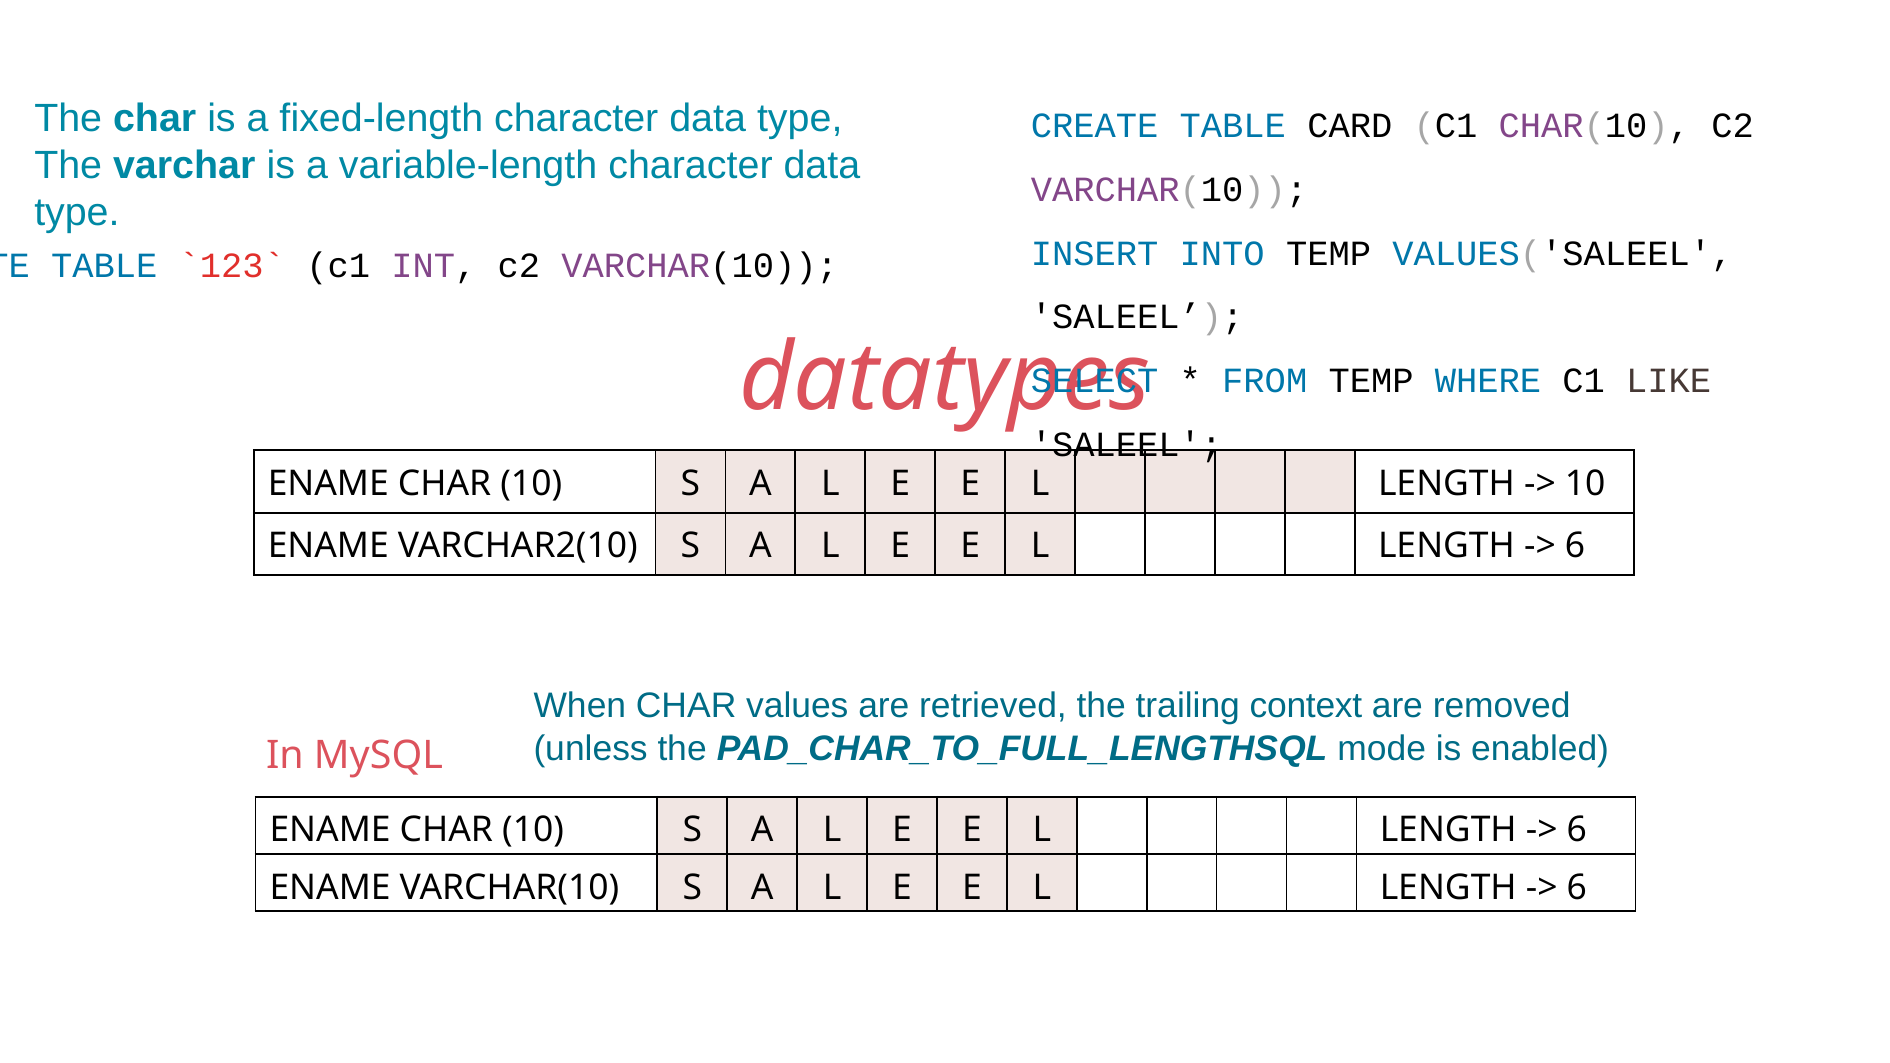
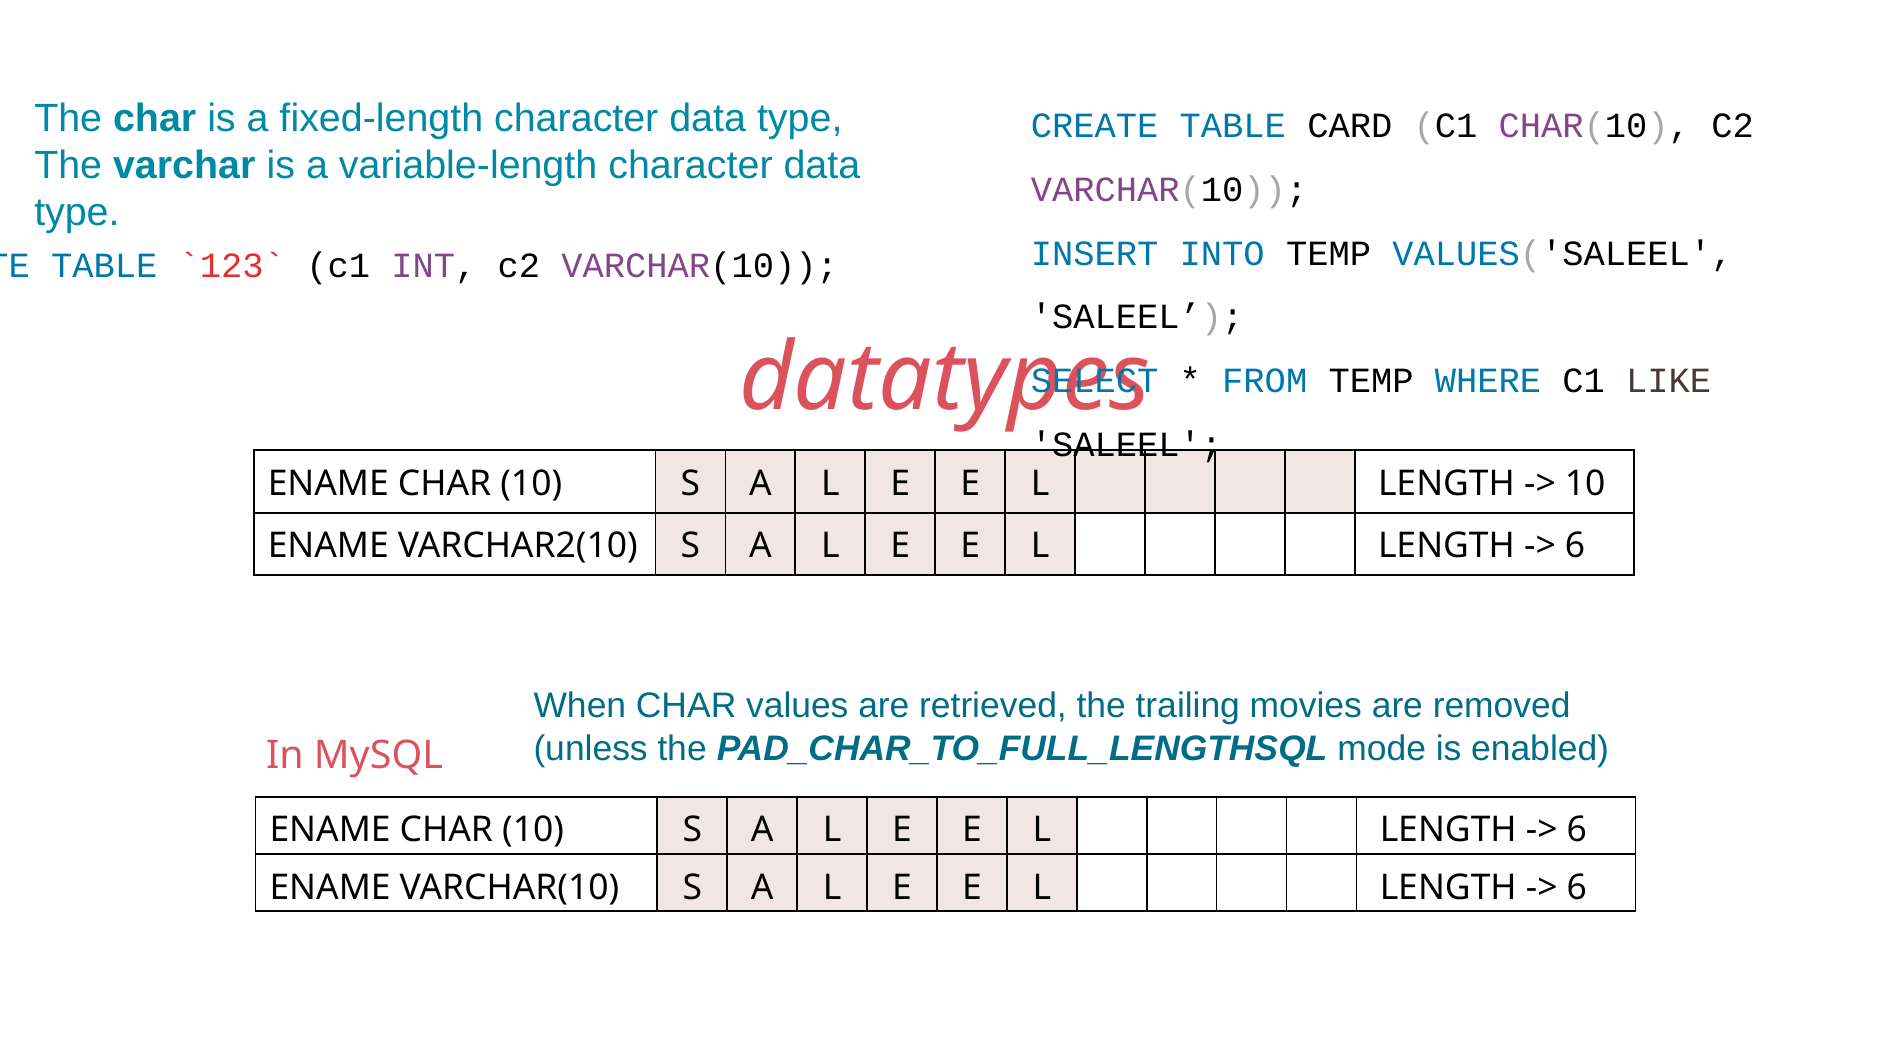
context: context -> movies
